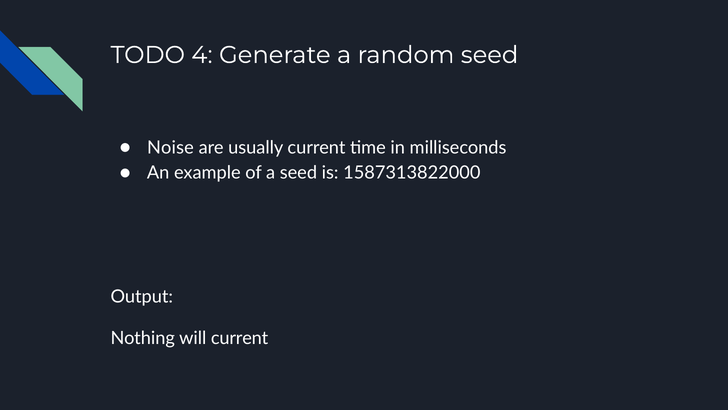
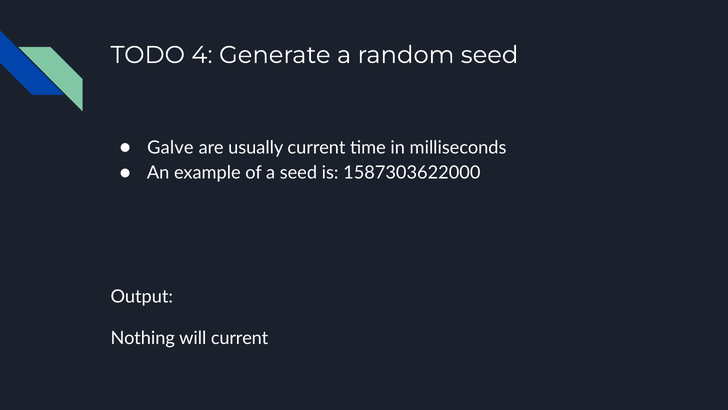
Noise: Noise -> Galve
1587313822000: 1587313822000 -> 1587303622000
